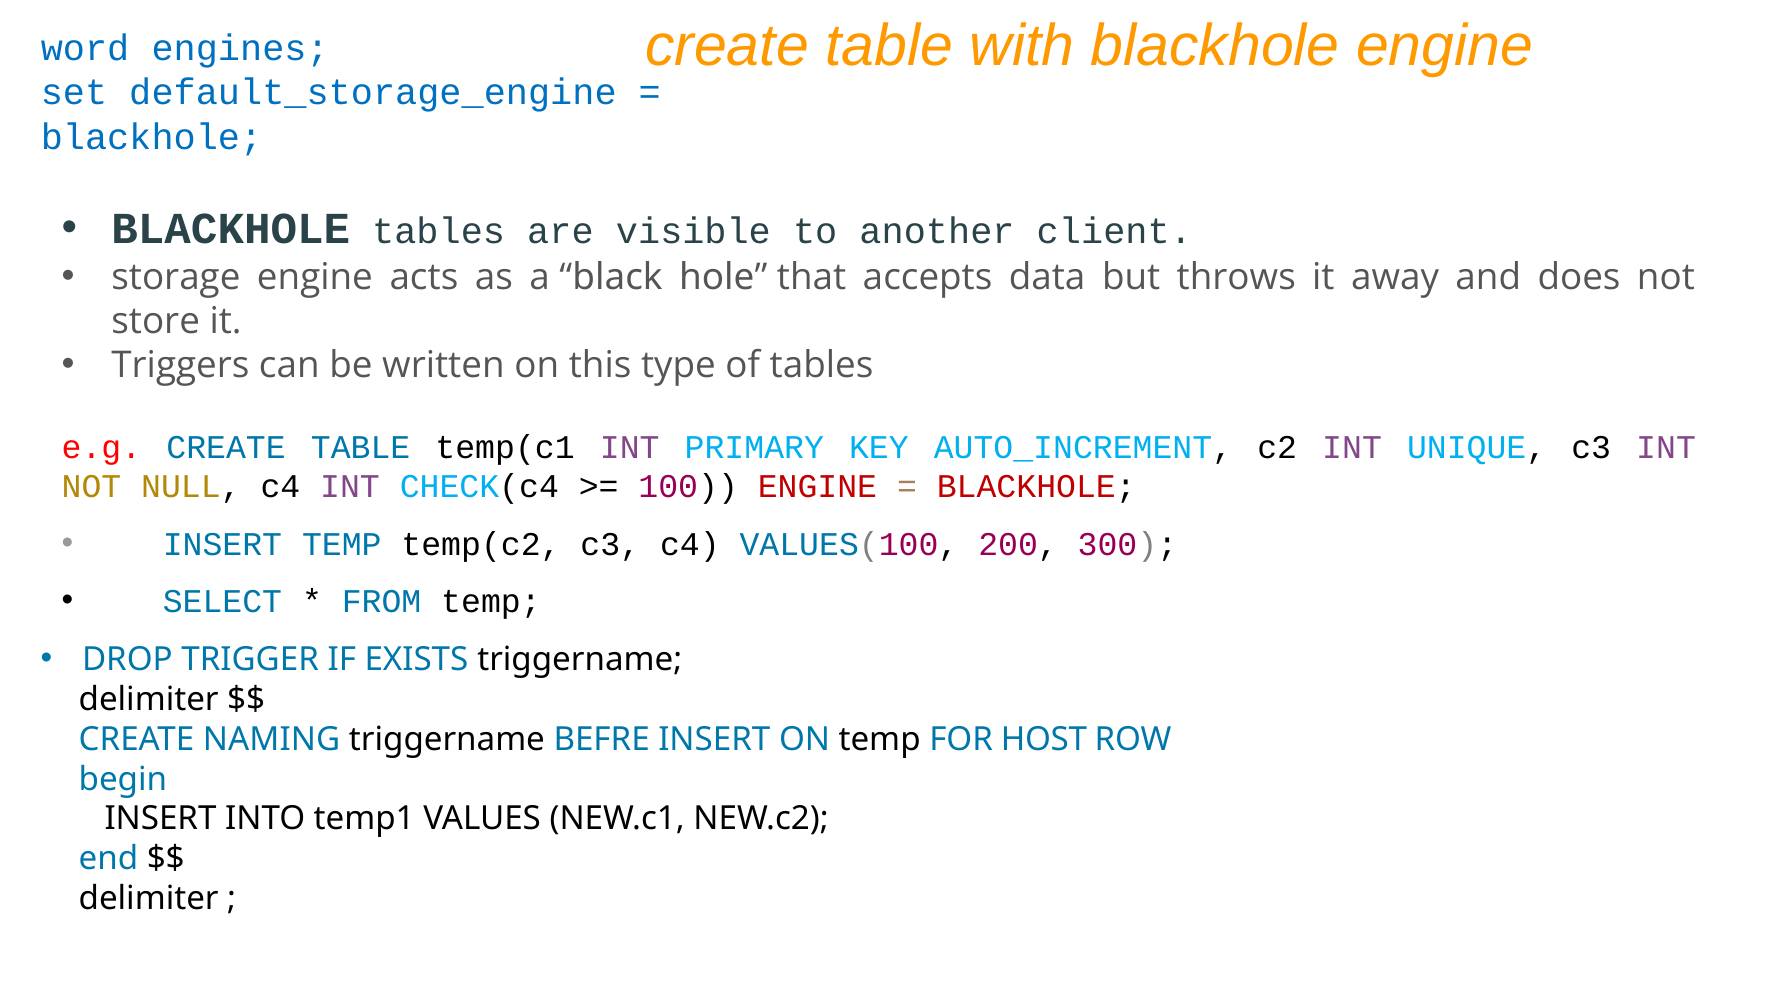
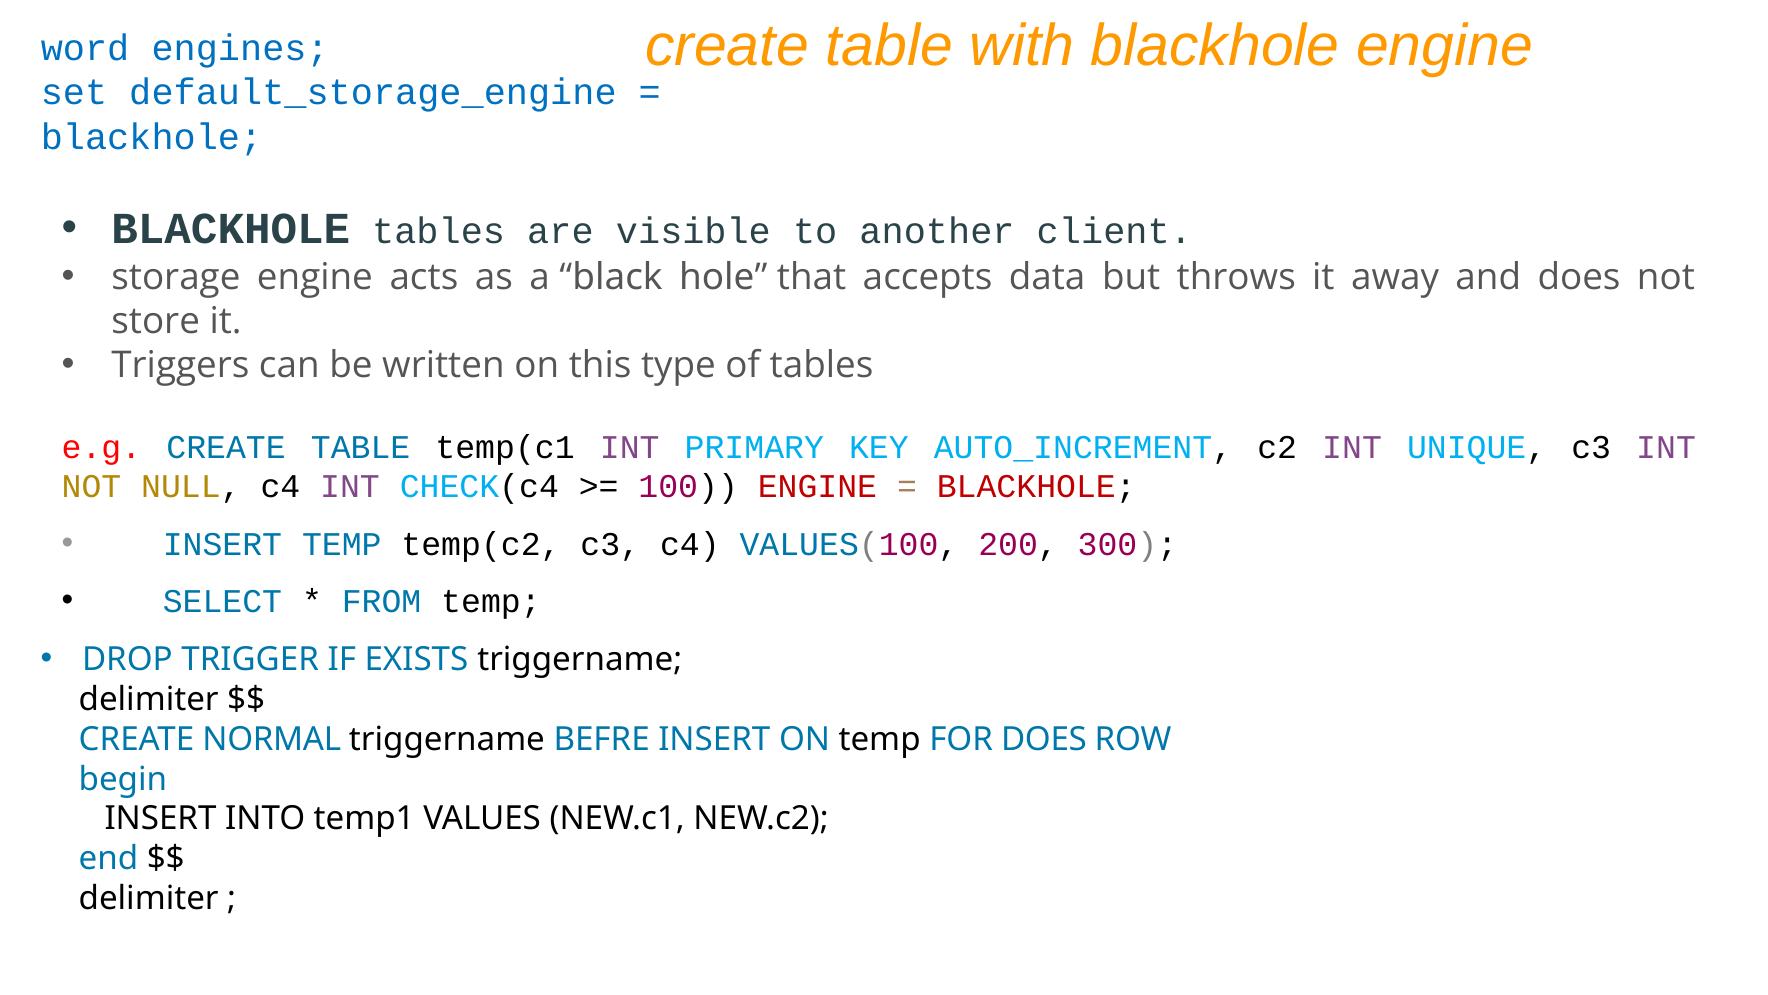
NAMING: NAMING -> NORMAL
FOR HOST: HOST -> DOES
